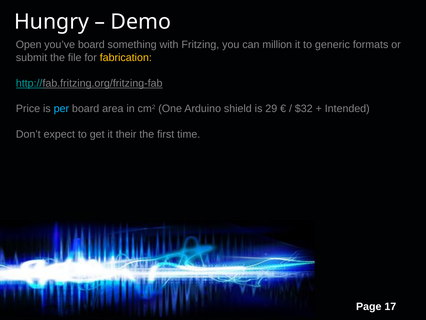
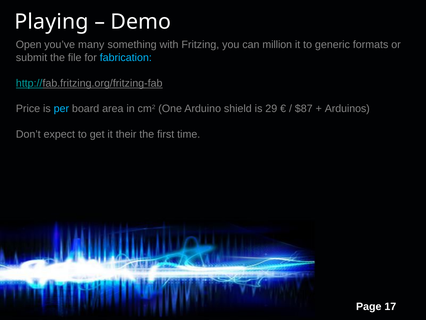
Hungry: Hungry -> Playing
you’ve board: board -> many
fabrication colour: yellow -> light blue
$32: $32 -> $87
Intended: Intended -> Arduinos
